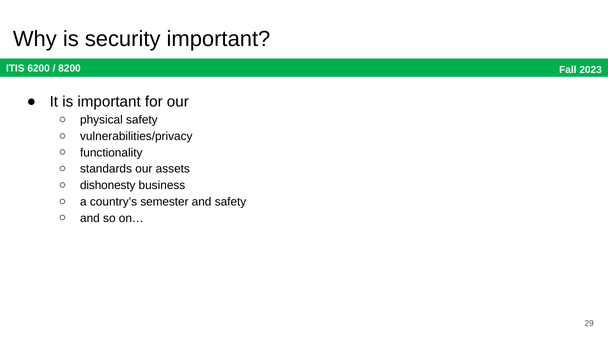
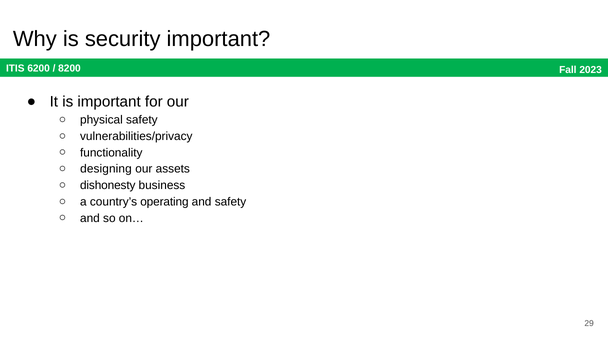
standards: standards -> designing
semester: semester -> operating
